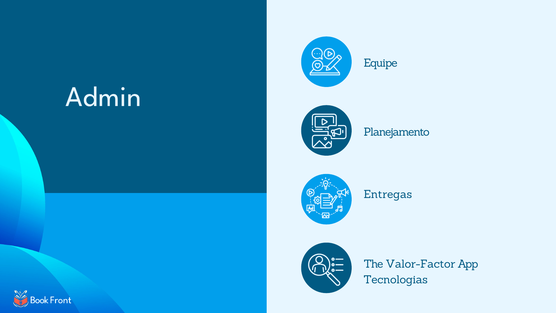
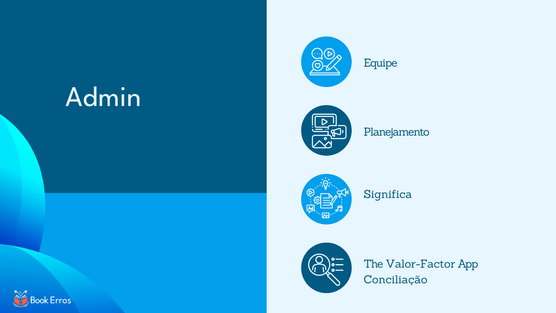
Entregas: Entregas -> Significa
Tecnologias: Tecnologias -> Conciliação
Front: Front -> Erros
